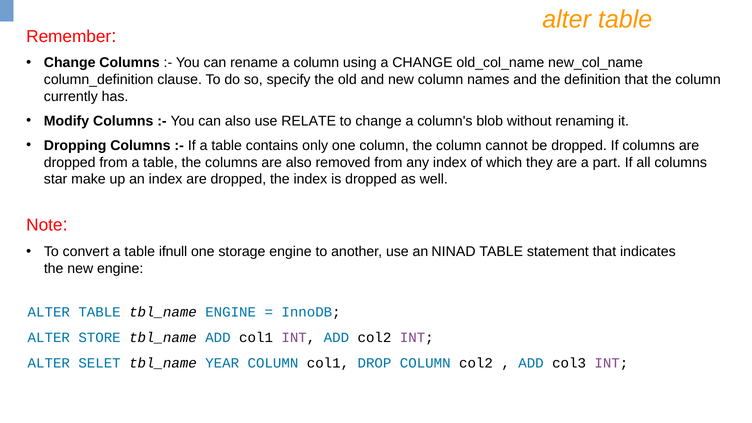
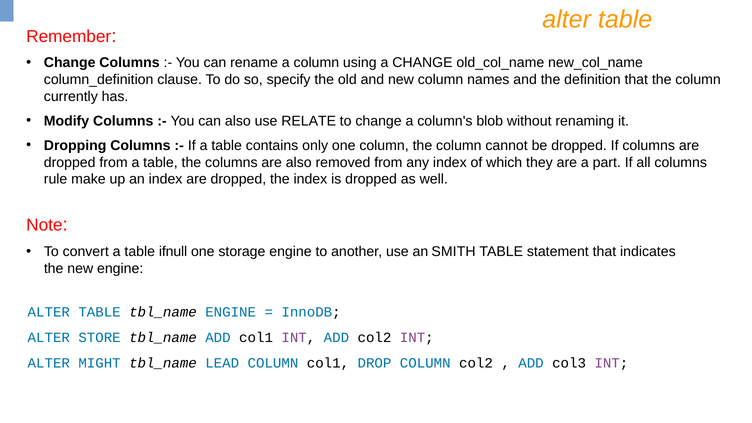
star: star -> rule
NINAD: NINAD -> SMITH
SELET: SELET -> MIGHT
YEAR: YEAR -> LEAD
